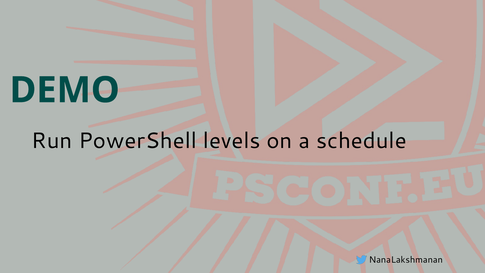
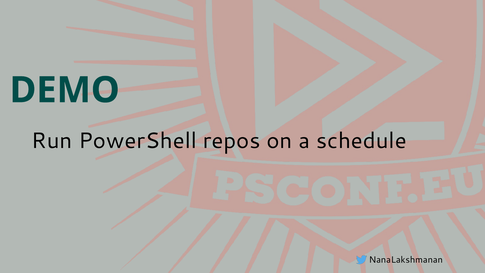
levels: levels -> repos
